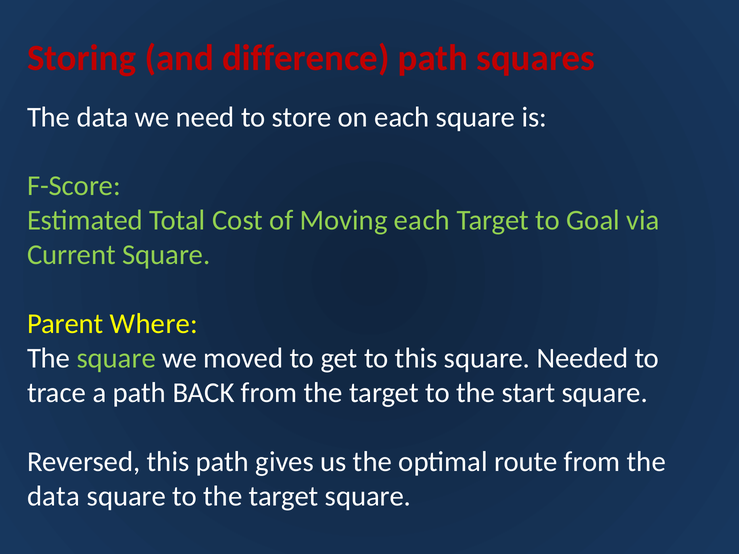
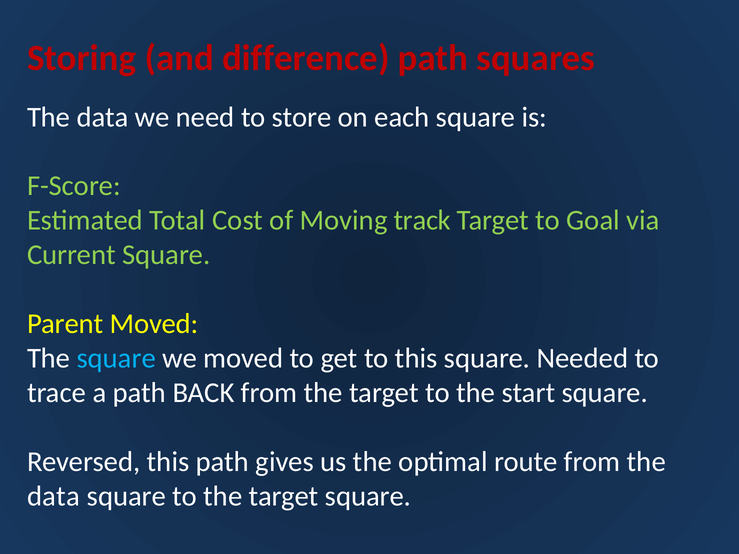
Moving each: each -> track
Parent Where: Where -> Moved
square at (116, 359) colour: light green -> light blue
